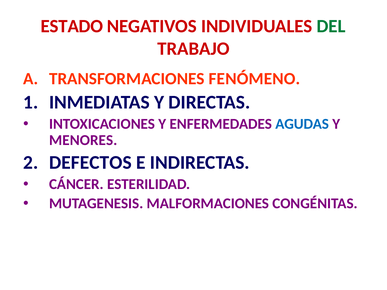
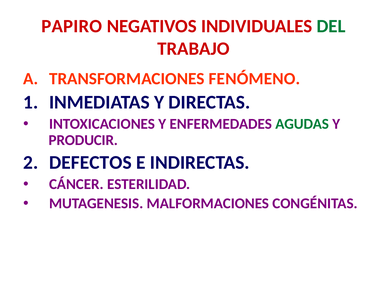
ESTADO: ESTADO -> PAPIRO
AGUDAS colour: blue -> green
MENORES: MENORES -> PRODUCIR
